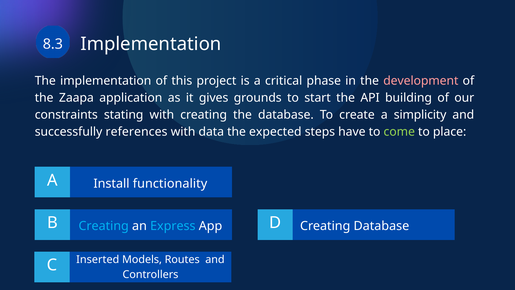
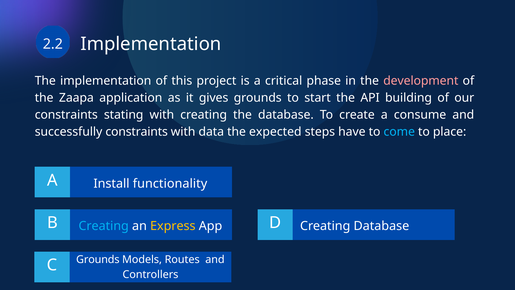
8.3: 8.3 -> 2.2
simplicity: simplicity -> consume
successfully references: references -> constraints
come colour: light green -> light blue
Express colour: light blue -> yellow
C Inserted: Inserted -> Grounds
